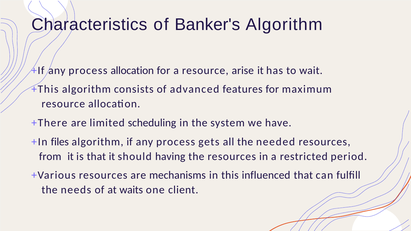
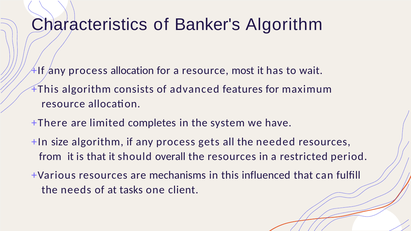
arise: arise -> most
scheduling: scheduling -> completes
files: files -> size
having: having -> overall
waits: waits -> tasks
